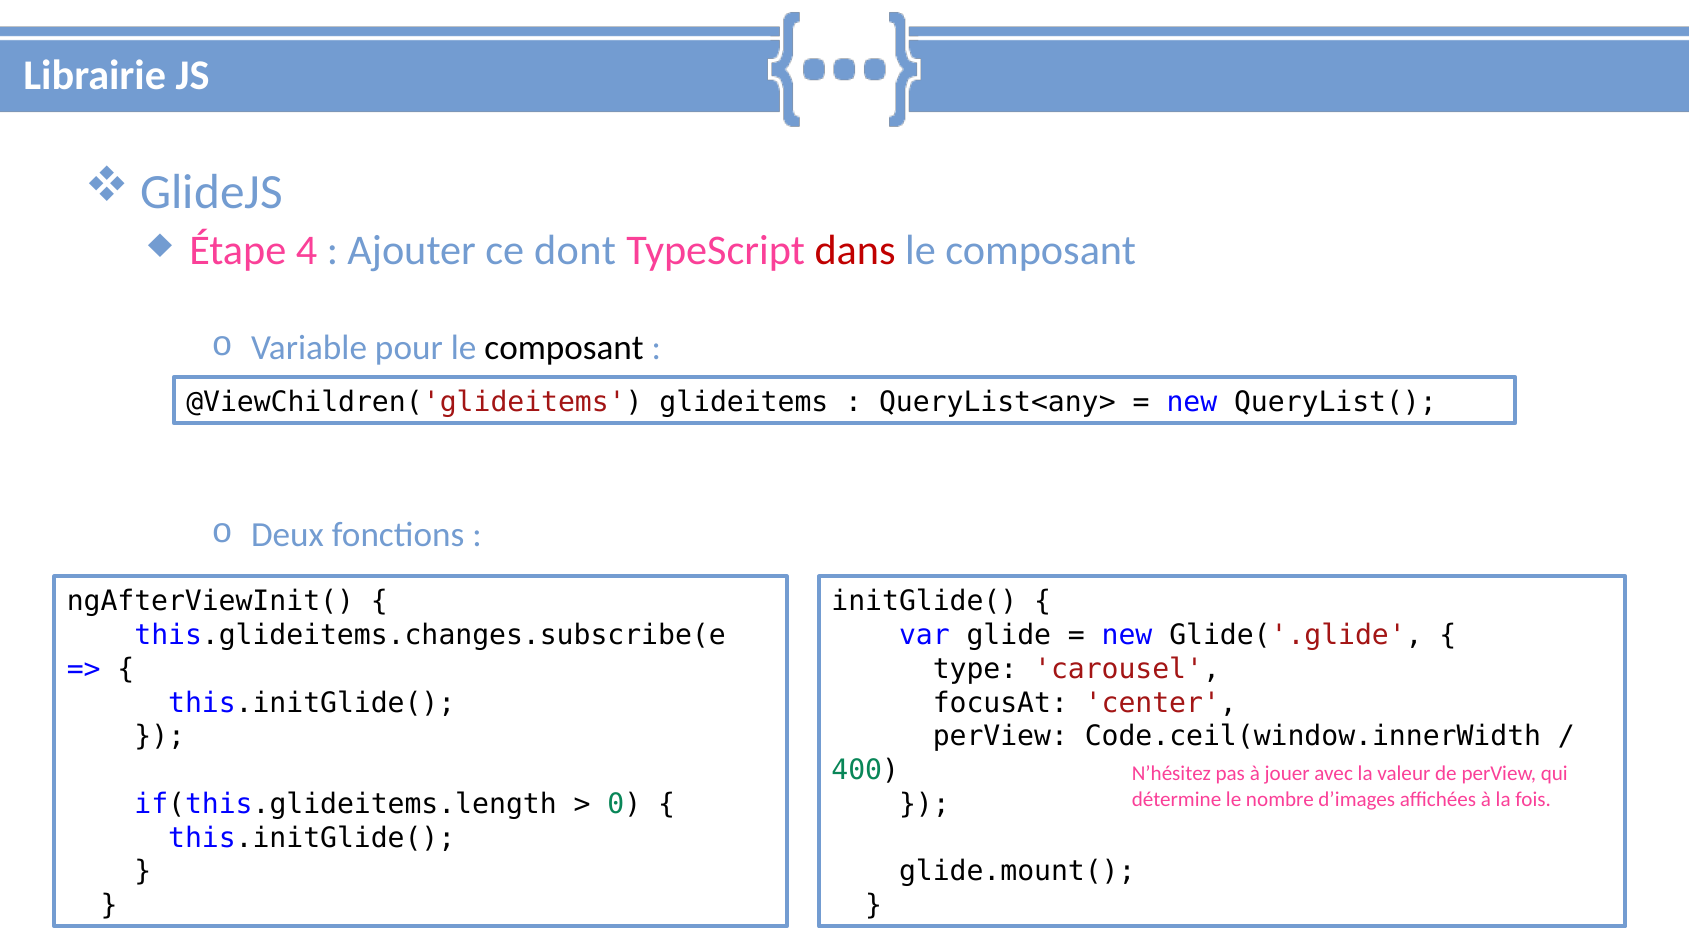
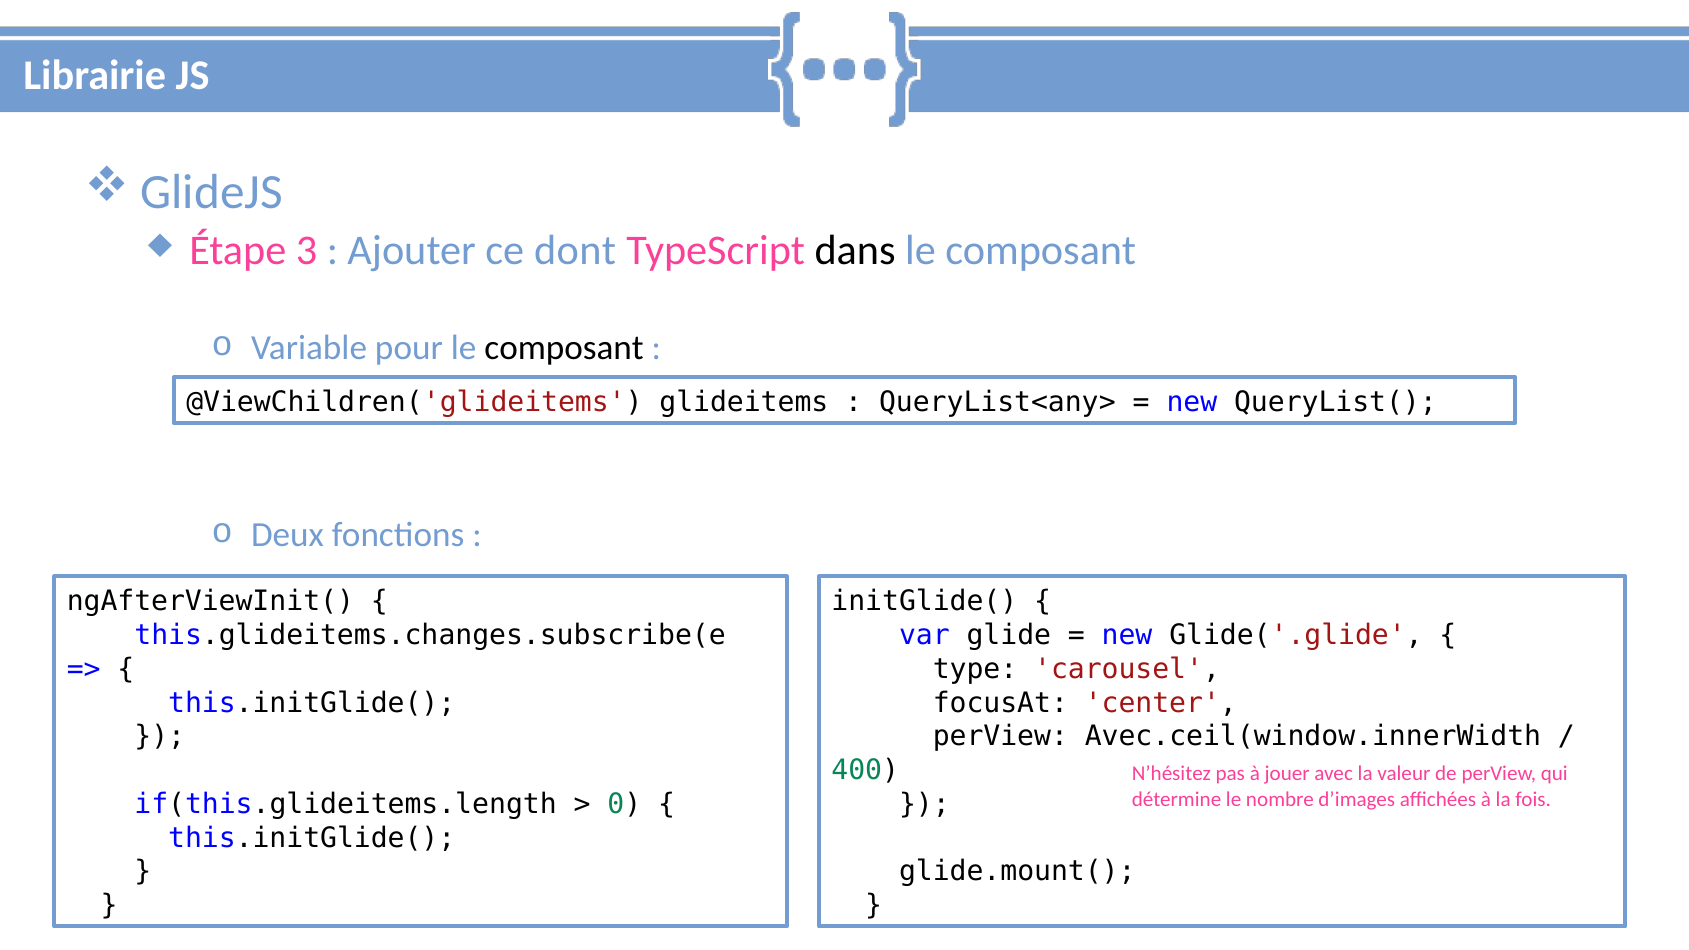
4: 4 -> 3
dans colour: red -> black
Code.ceil(window.innerWidth: Code.ceil(window.innerWidth -> Avec.ceil(window.innerWidth
